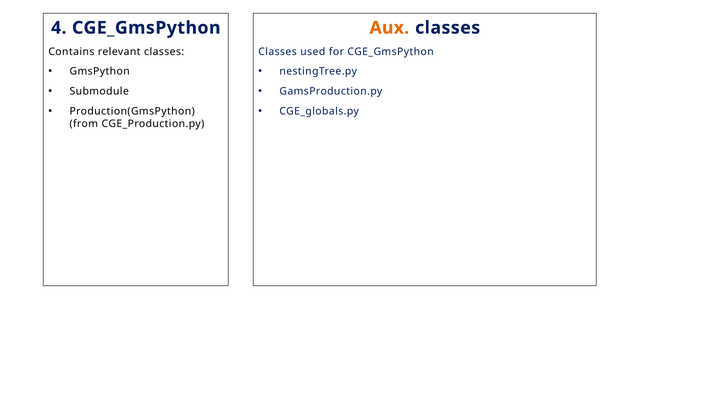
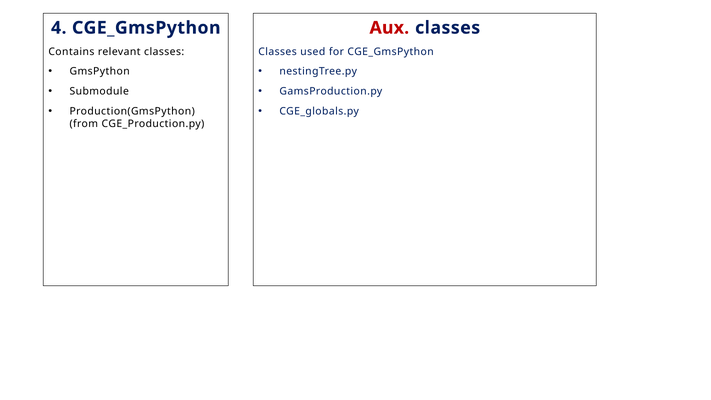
Aux colour: orange -> red
